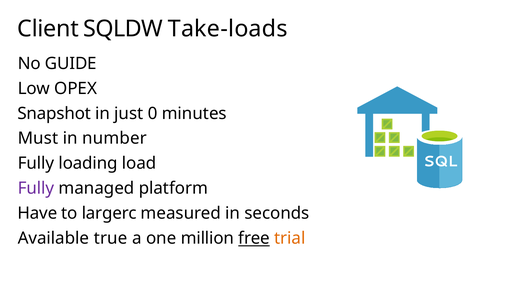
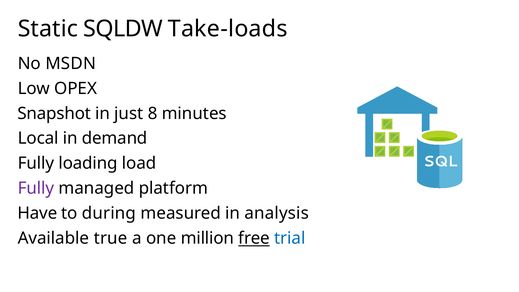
Client: Client -> Static
GUIDE: GUIDE -> MSDN
0: 0 -> 8
Must: Must -> Local
number: number -> demand
largerc: largerc -> during
seconds: seconds -> analysis
trial colour: orange -> blue
